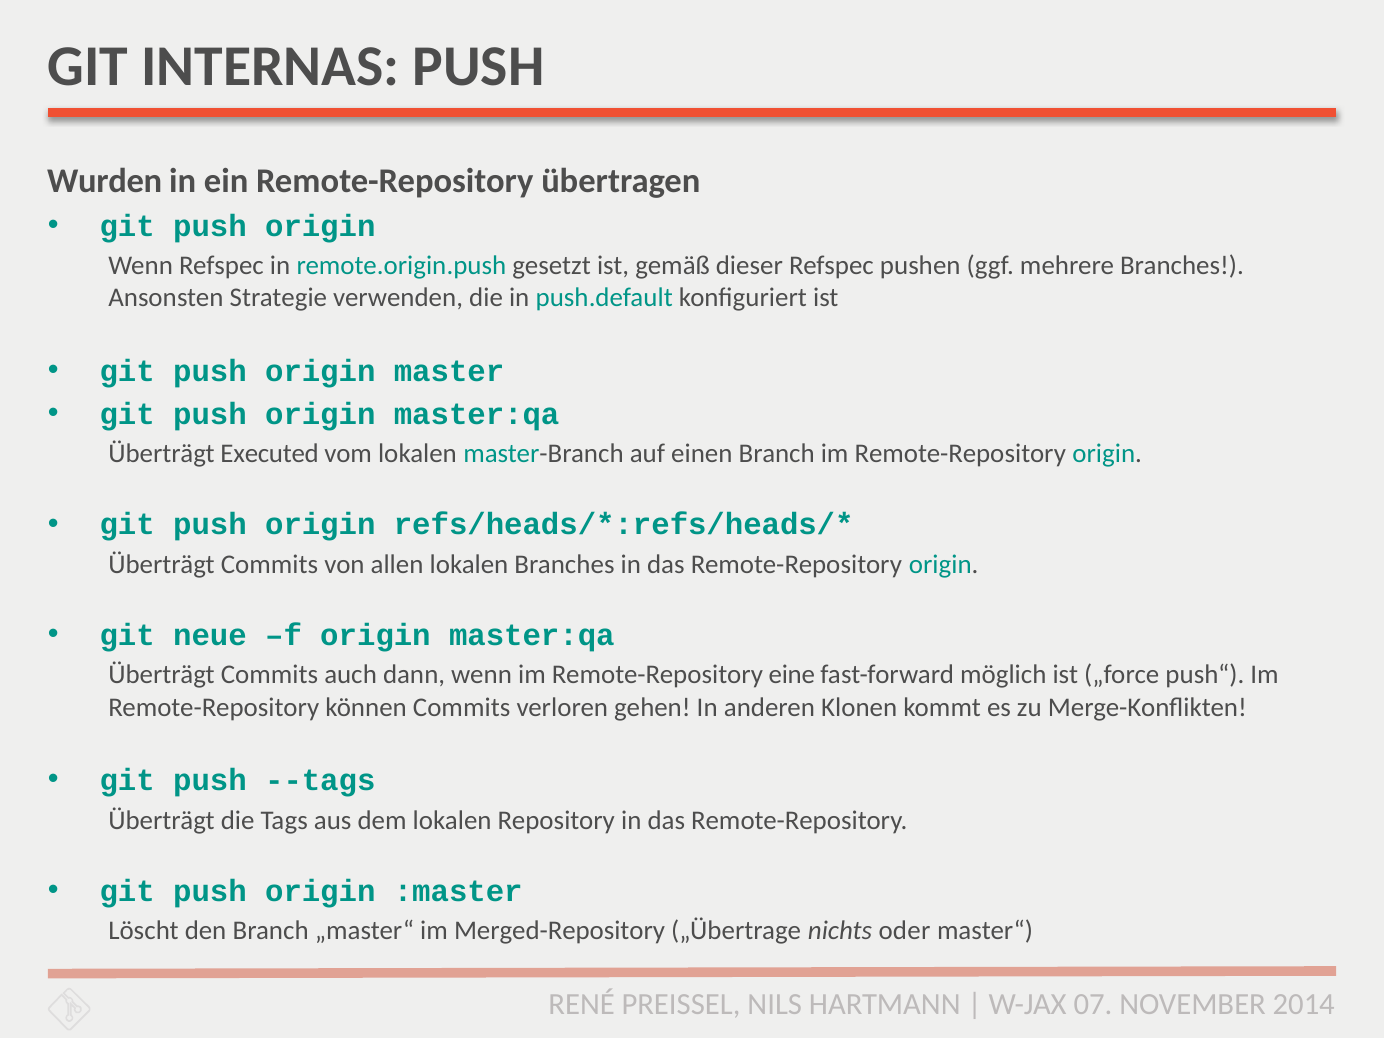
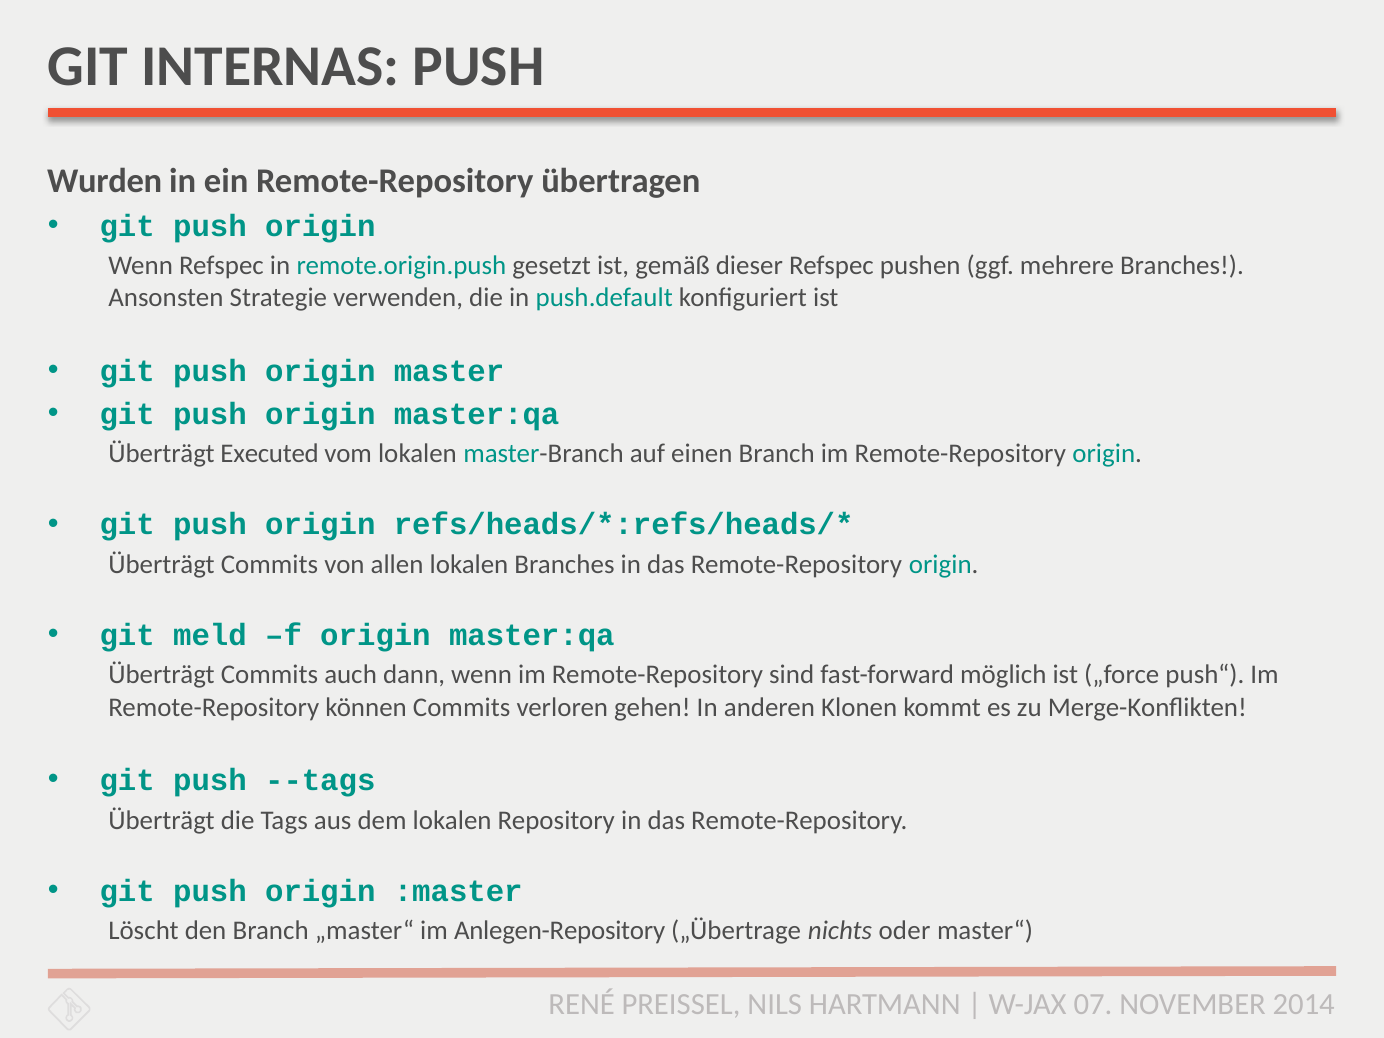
neue: neue -> meld
eine: eine -> sind
Merged-Repository: Merged-Repository -> Anlegen-Repository
